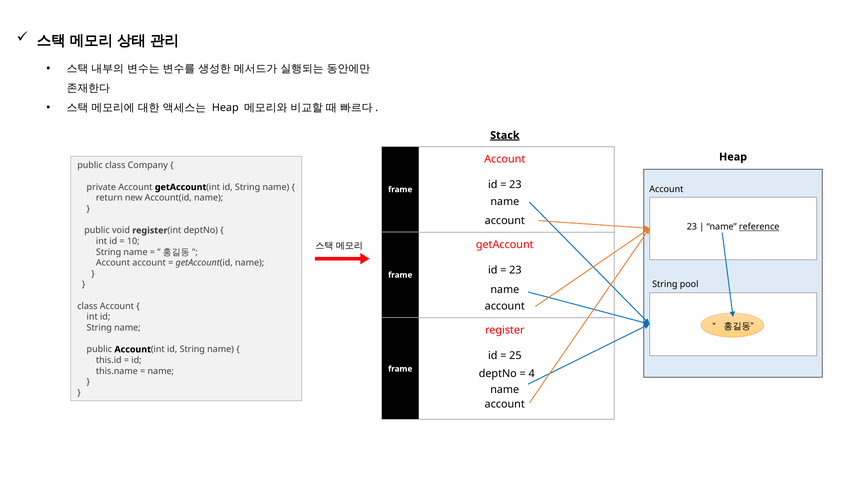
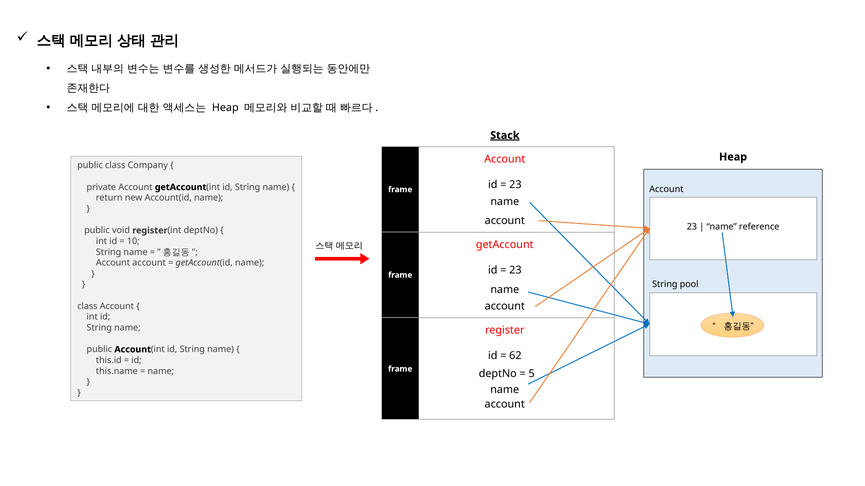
reference underline: present -> none
25: 25 -> 62
4: 4 -> 5
